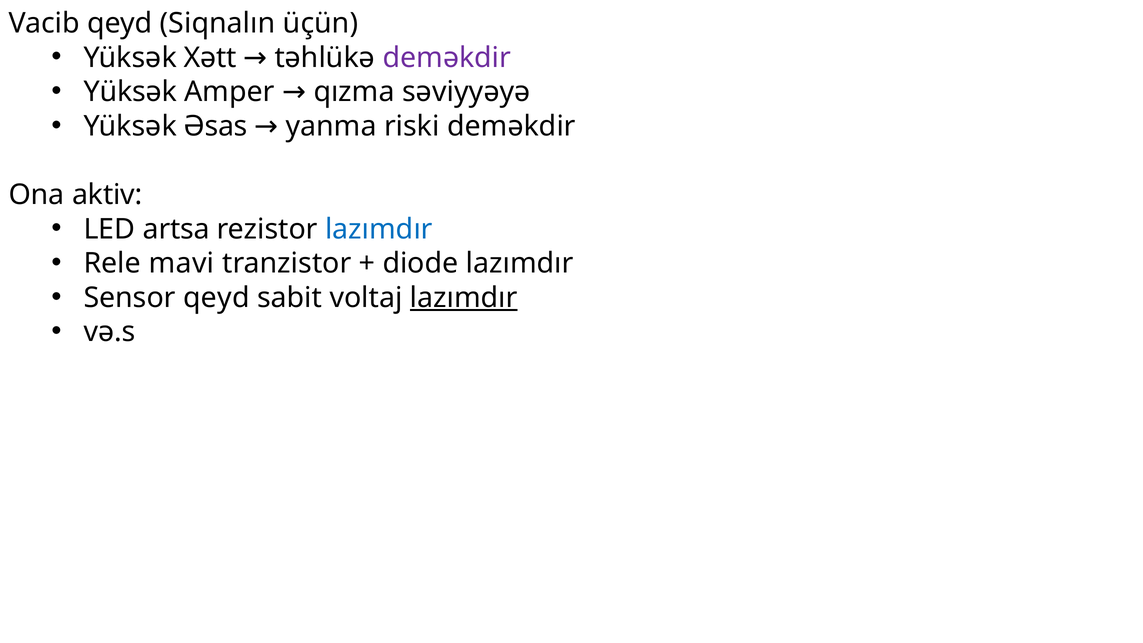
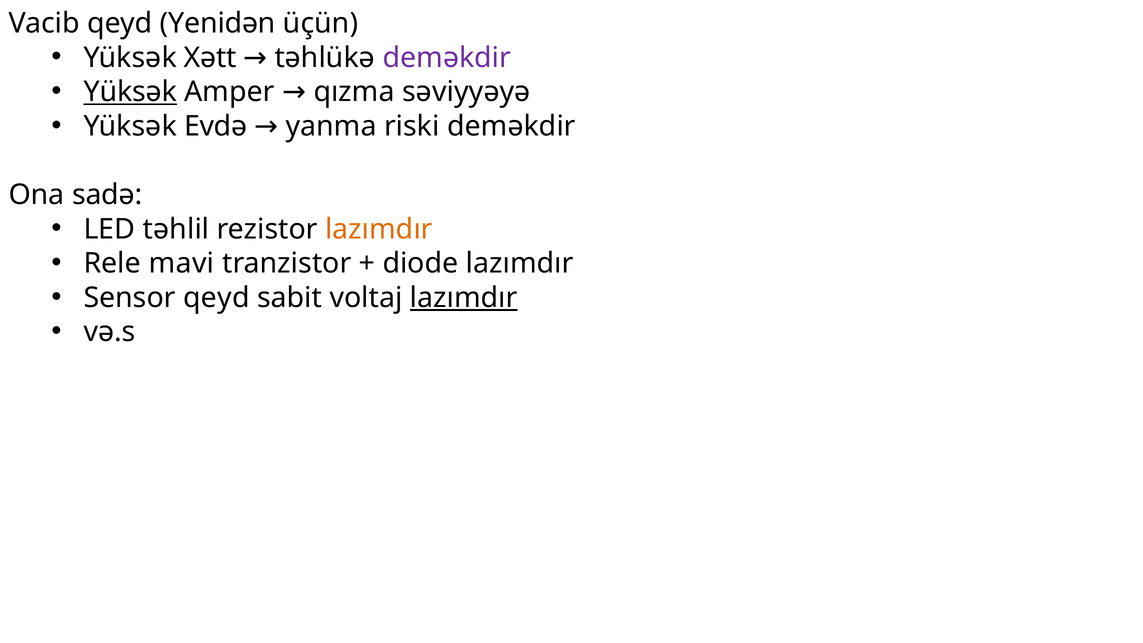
Siqnalın: Siqnalın -> Yenidən
Yüksək at (130, 92) underline: none -> present
Əsas: Əsas -> Evdə
aktiv: aktiv -> sadə
artsa: artsa -> təhlil
lazımdır at (379, 229) colour: blue -> orange
